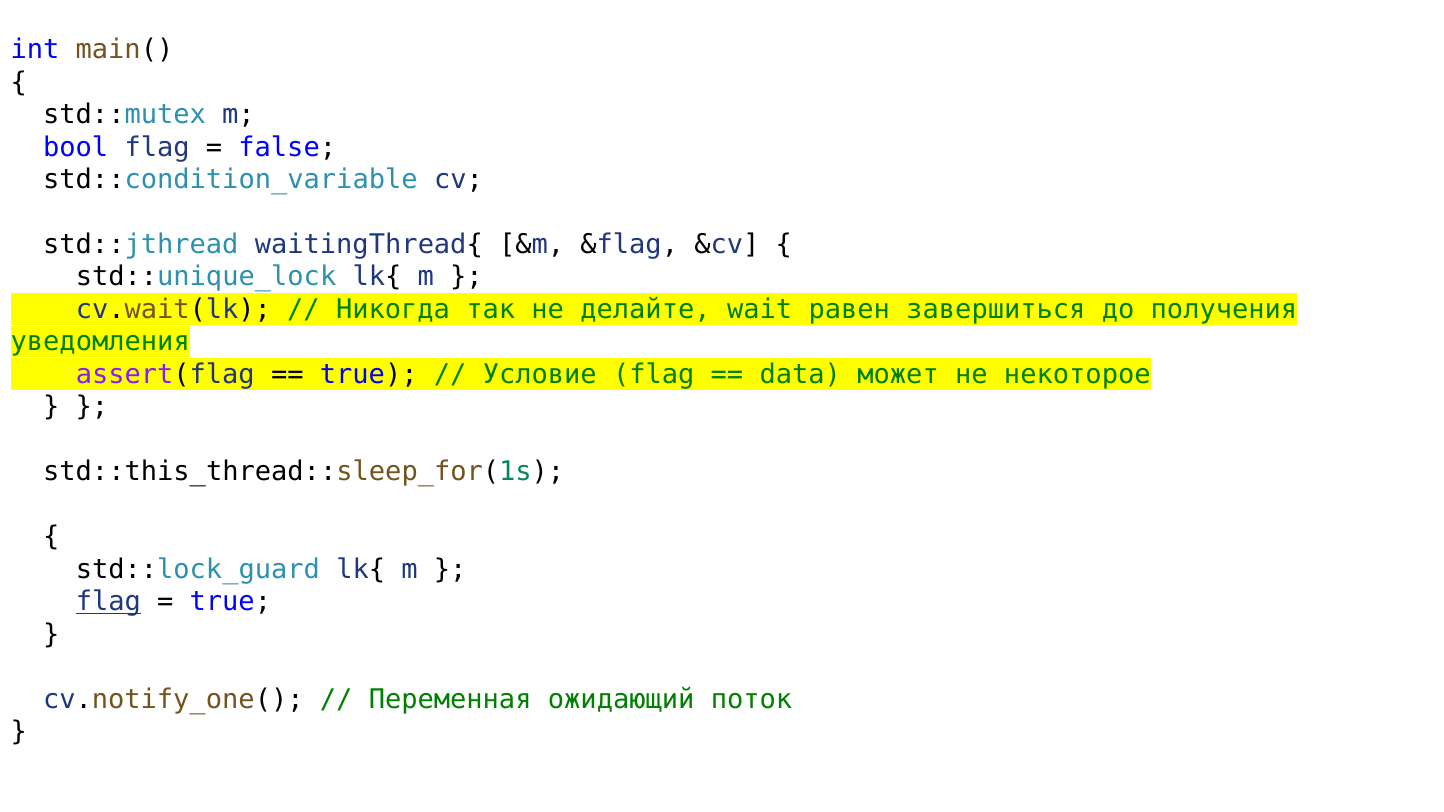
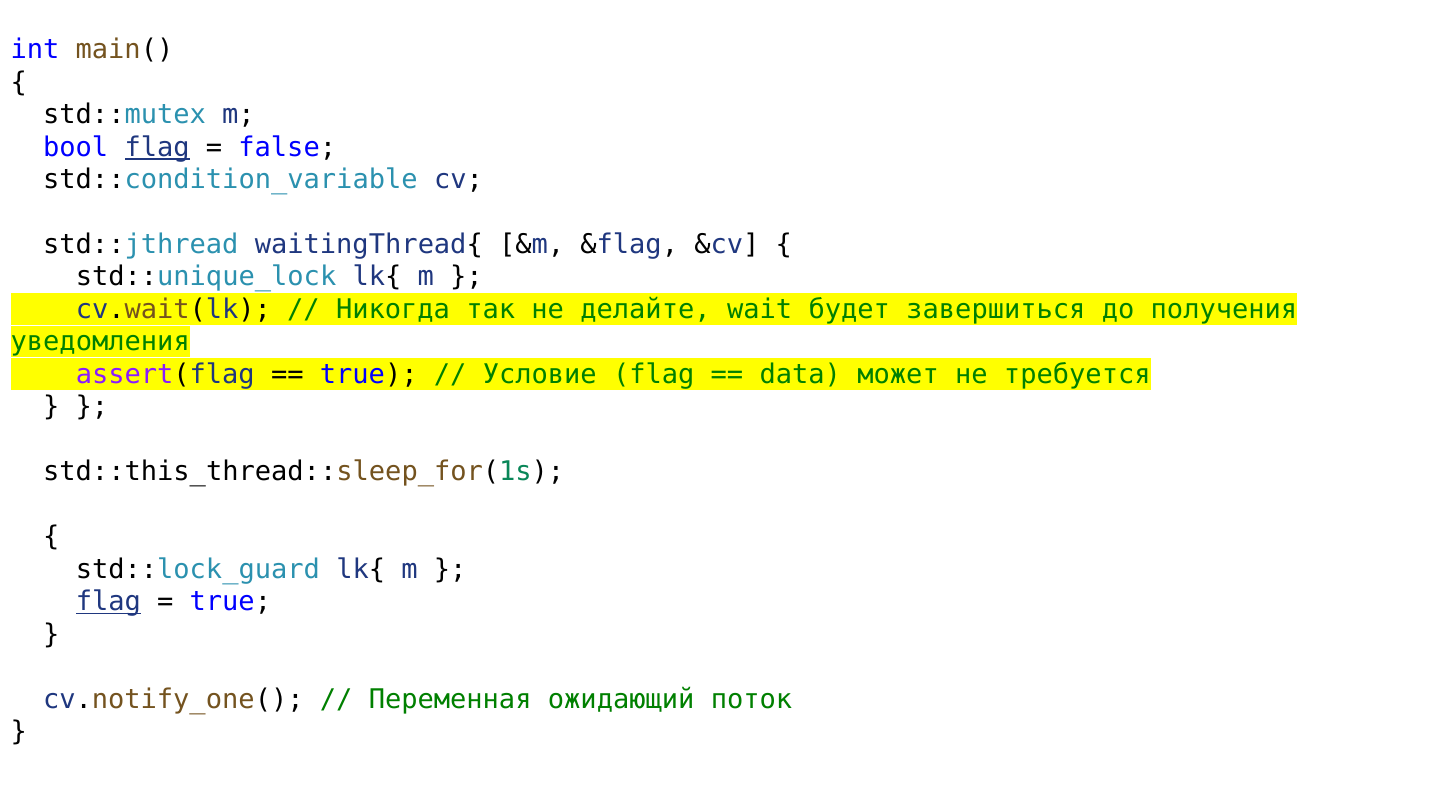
flag at (157, 147) underline: none -> present
равен: равен -> будет
некоторое: некоторое -> требуется
